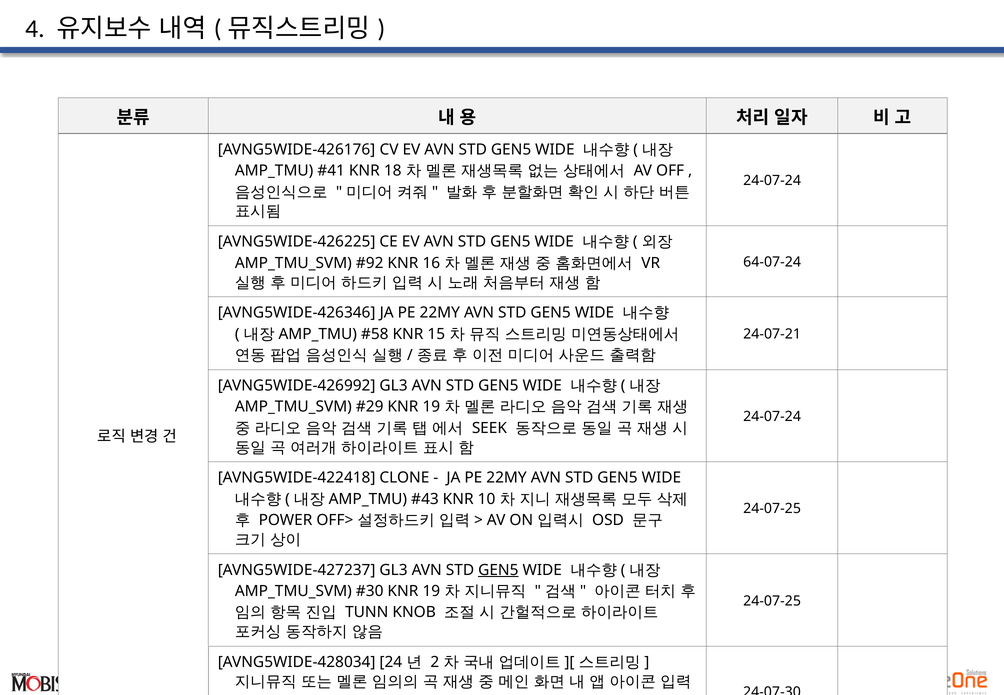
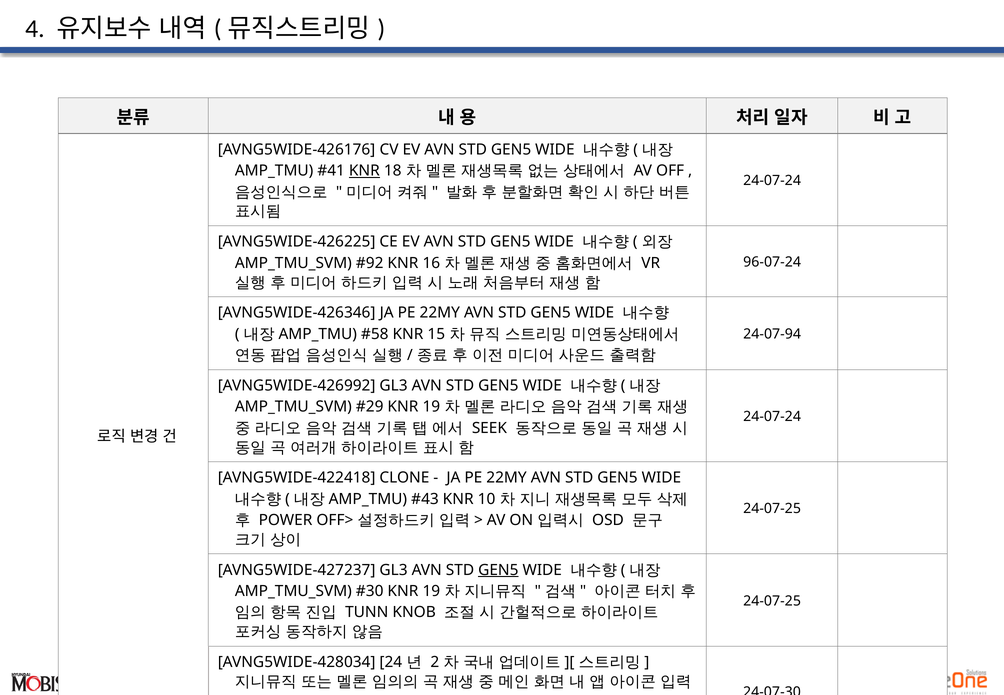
KNR at (364, 171) underline: none -> present
64-07-24: 64-07-24 -> 96-07-24
24-07-21: 24-07-21 -> 24-07-94
